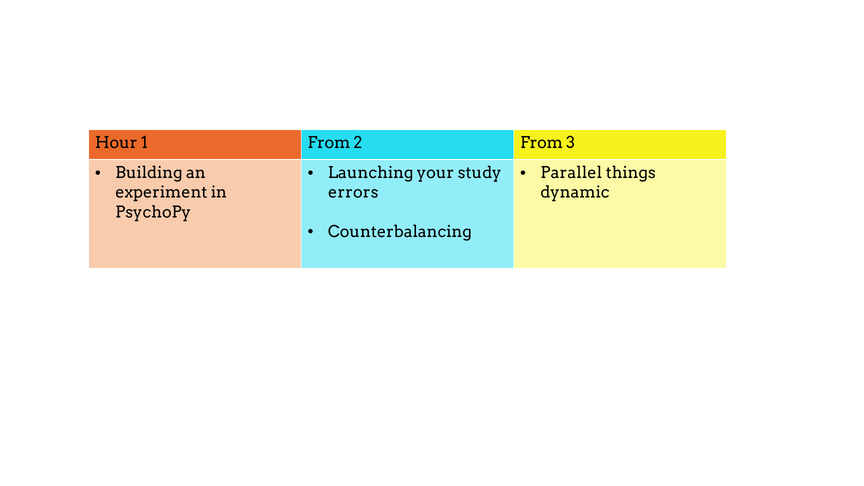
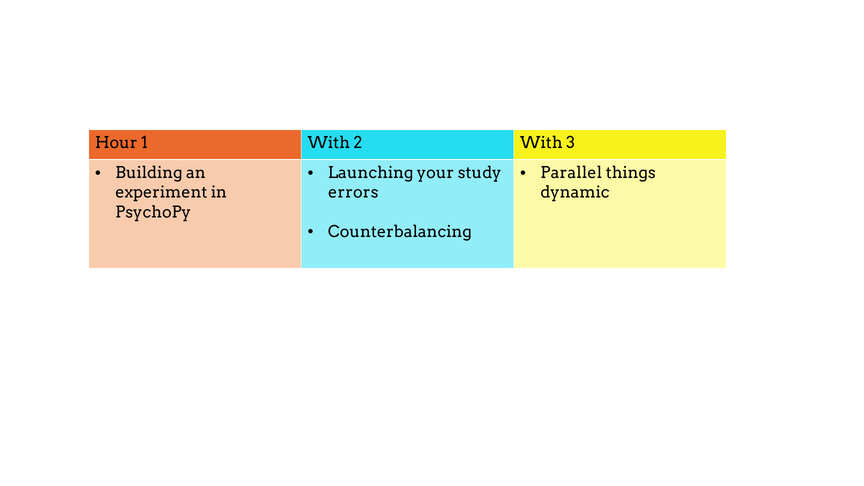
1 From: From -> With
2 From: From -> With
